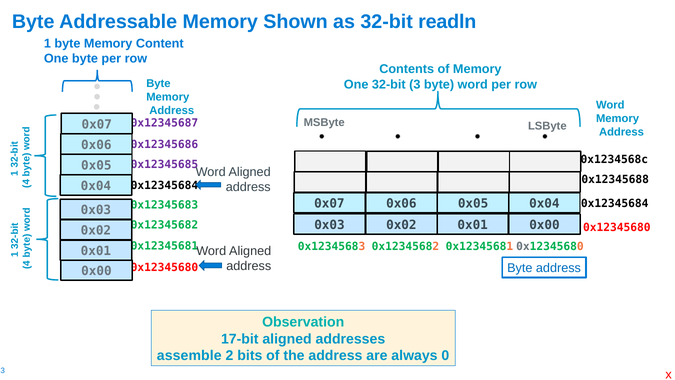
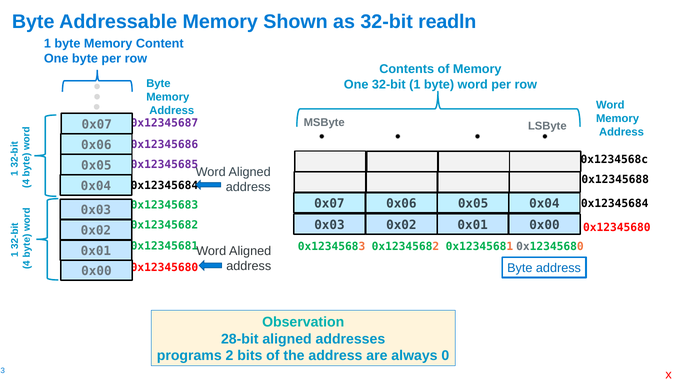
32-bit 3: 3 -> 1
17-bit: 17-bit -> 28-bit
assemble: assemble -> programs
